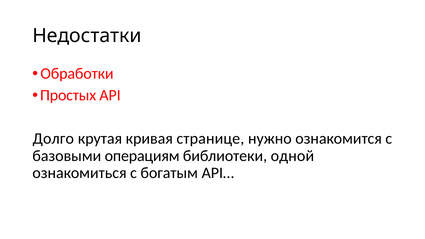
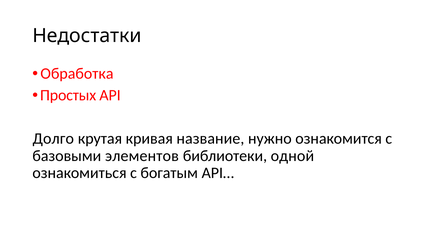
Обработки: Обработки -> Обработка
странице: странице -> название
операциям: операциям -> элементов
